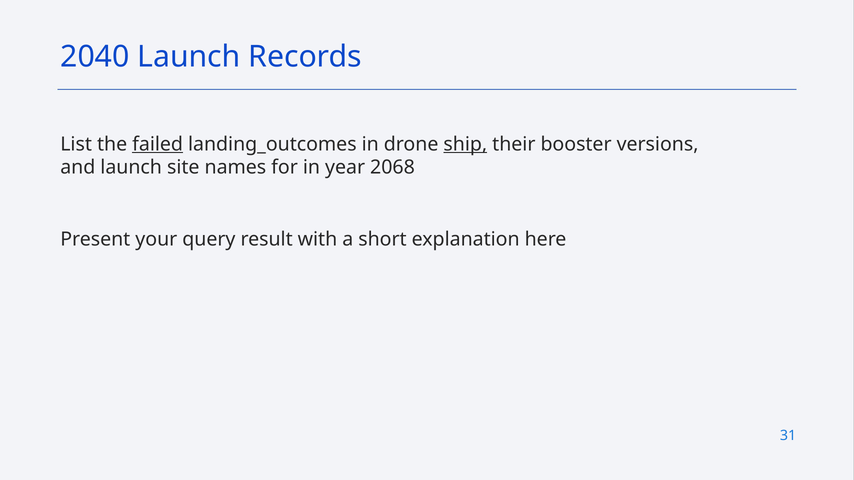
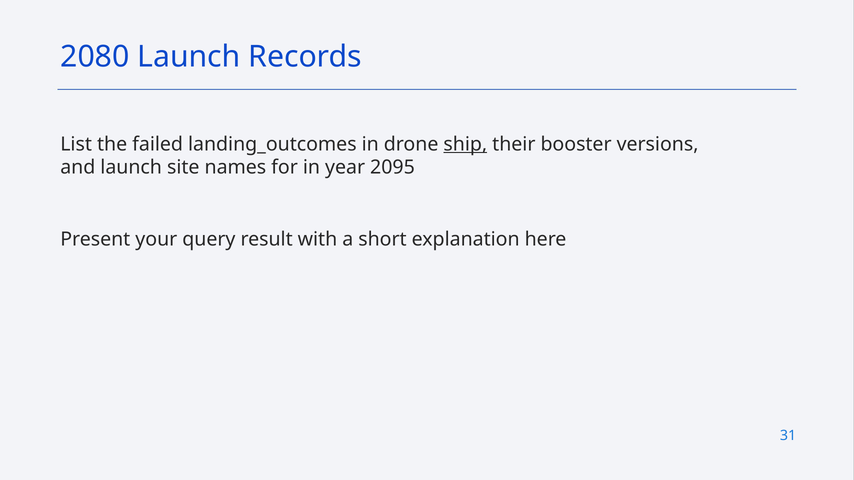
2040: 2040 -> 2080
failed underline: present -> none
2068: 2068 -> 2095
